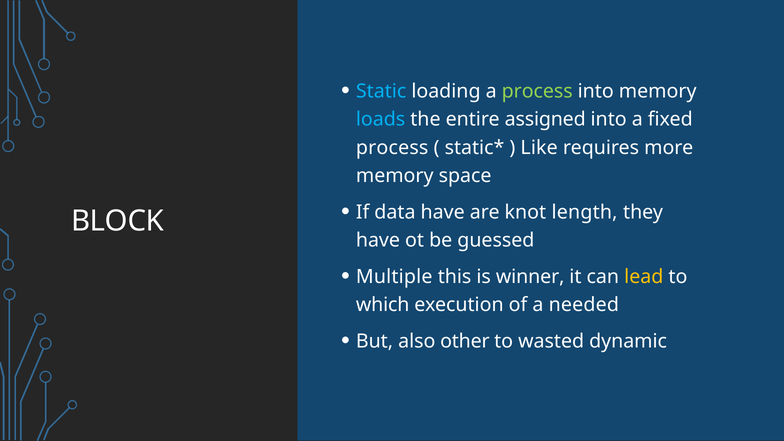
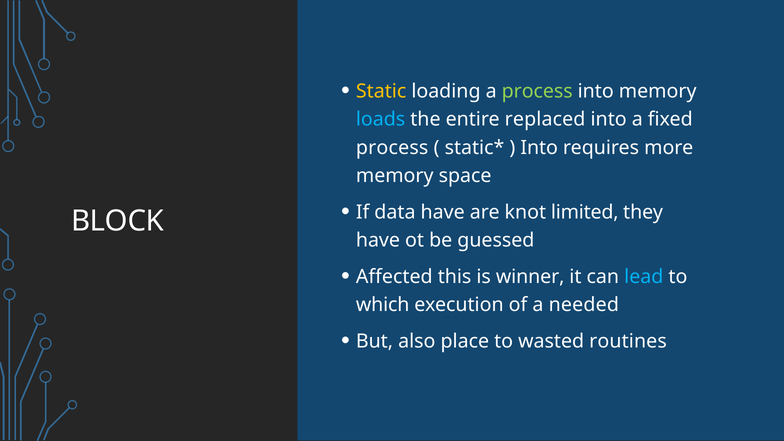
Static colour: light blue -> yellow
assigned: assigned -> replaced
Like at (539, 148): Like -> Into
length: length -> limited
Multiple: Multiple -> Affected
lead colour: yellow -> light blue
other: other -> place
dynamic: dynamic -> routines
